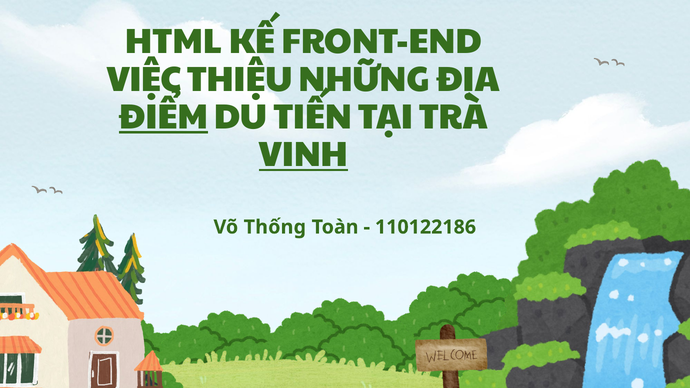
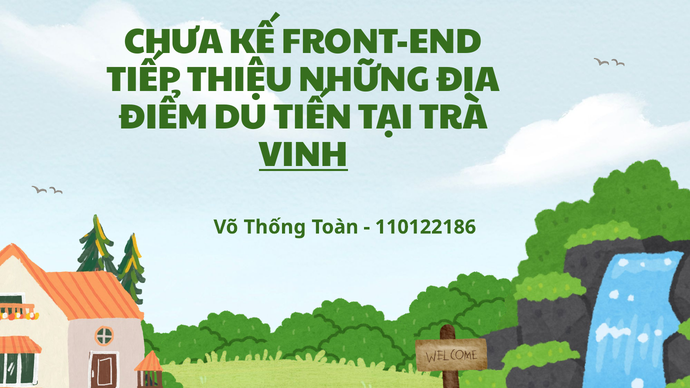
HTML: HTML -> CHƯA
VIỆC: VIỆC -> TIẾP
ĐIỂM underline: present -> none
